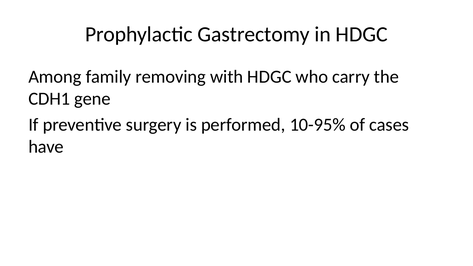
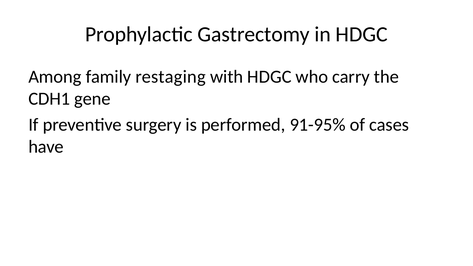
removing: removing -> restaging
10-95%: 10-95% -> 91-95%
